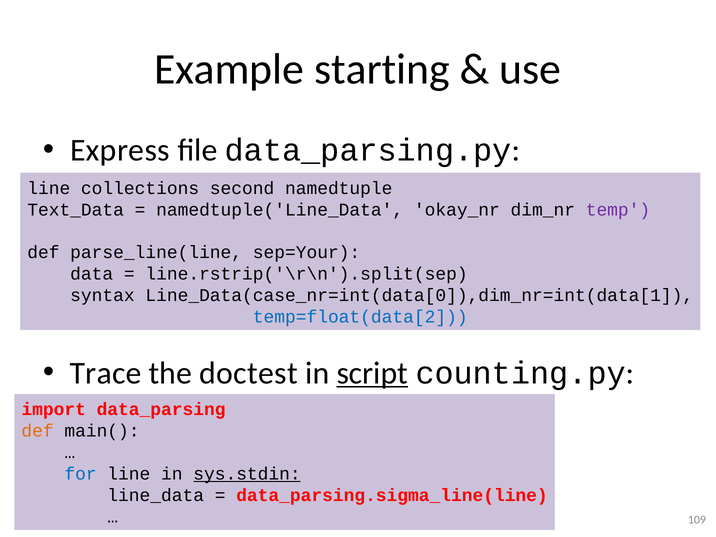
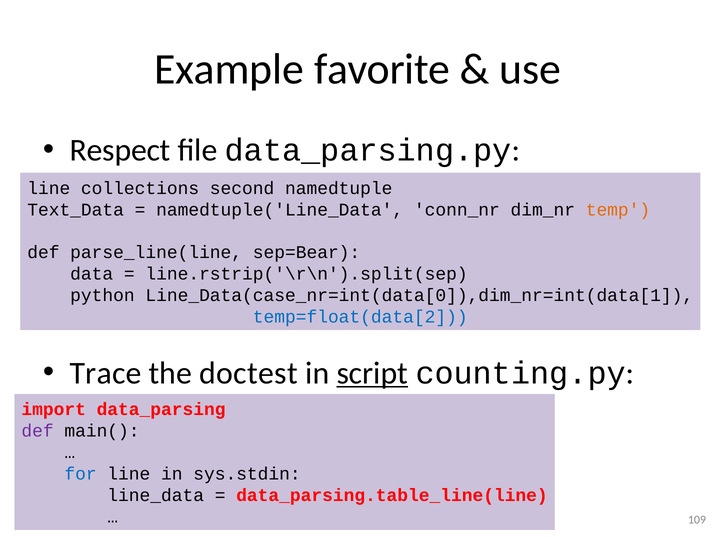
starting: starting -> favorite
Express: Express -> Respect
okay_nr: okay_nr -> conn_nr
temp colour: purple -> orange
sep=Your: sep=Your -> sep=Bear
syntax: syntax -> python
def at (38, 431) colour: orange -> purple
sys.stdin underline: present -> none
data_parsing.sigma_line(line: data_parsing.sigma_line(line -> data_parsing.table_line(line
